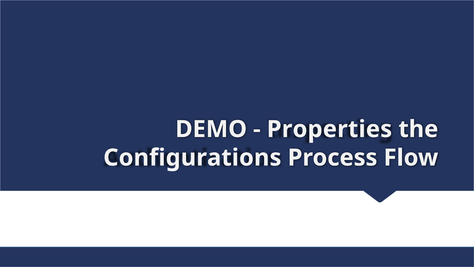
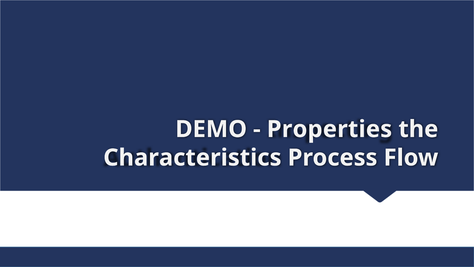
Configurations: Configurations -> Characteristics
